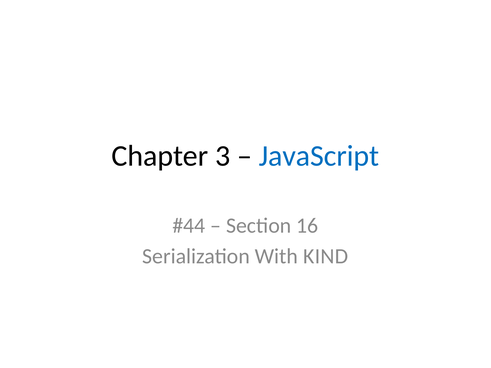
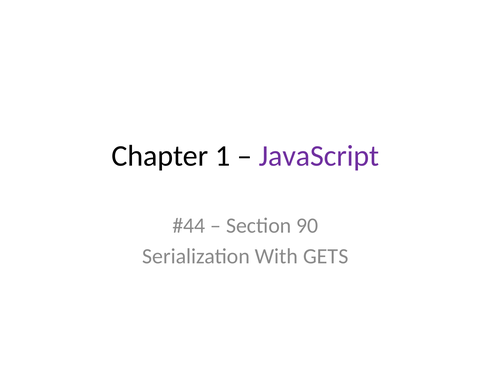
3: 3 -> 1
JavaScript colour: blue -> purple
16: 16 -> 90
KIND: KIND -> GETS
